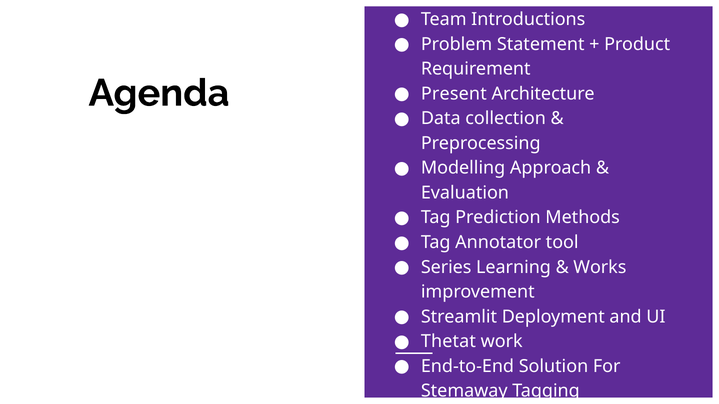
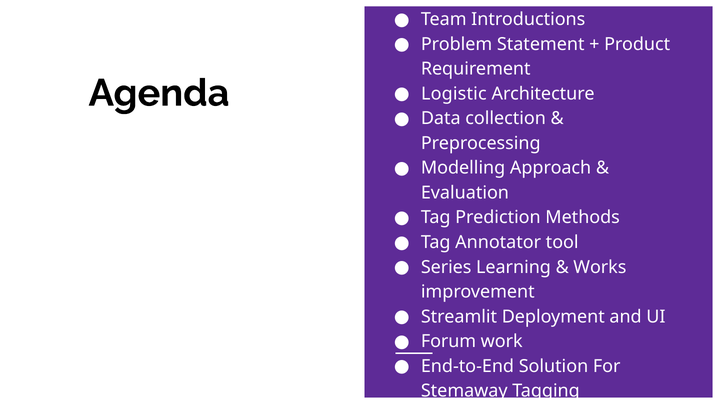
Present: Present -> Logistic
Thetat: Thetat -> Forum
